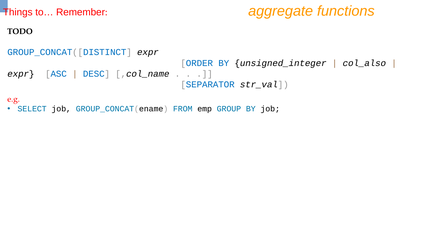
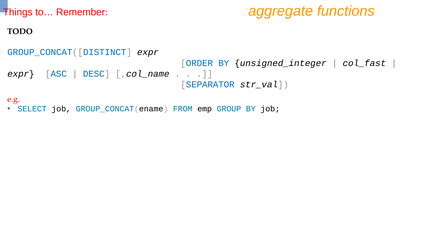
col_also: col_also -> col_fast
